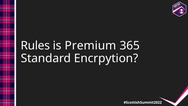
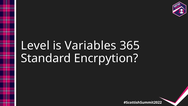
Rules: Rules -> Level
Premium: Premium -> Variables
